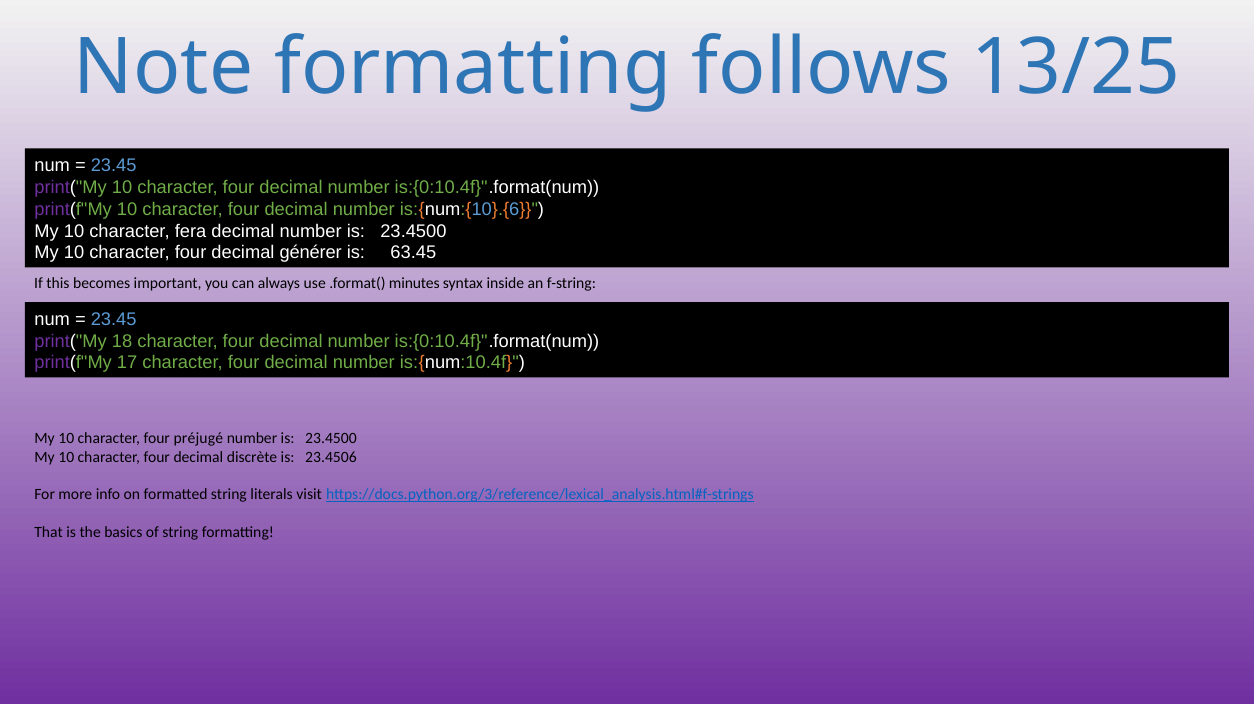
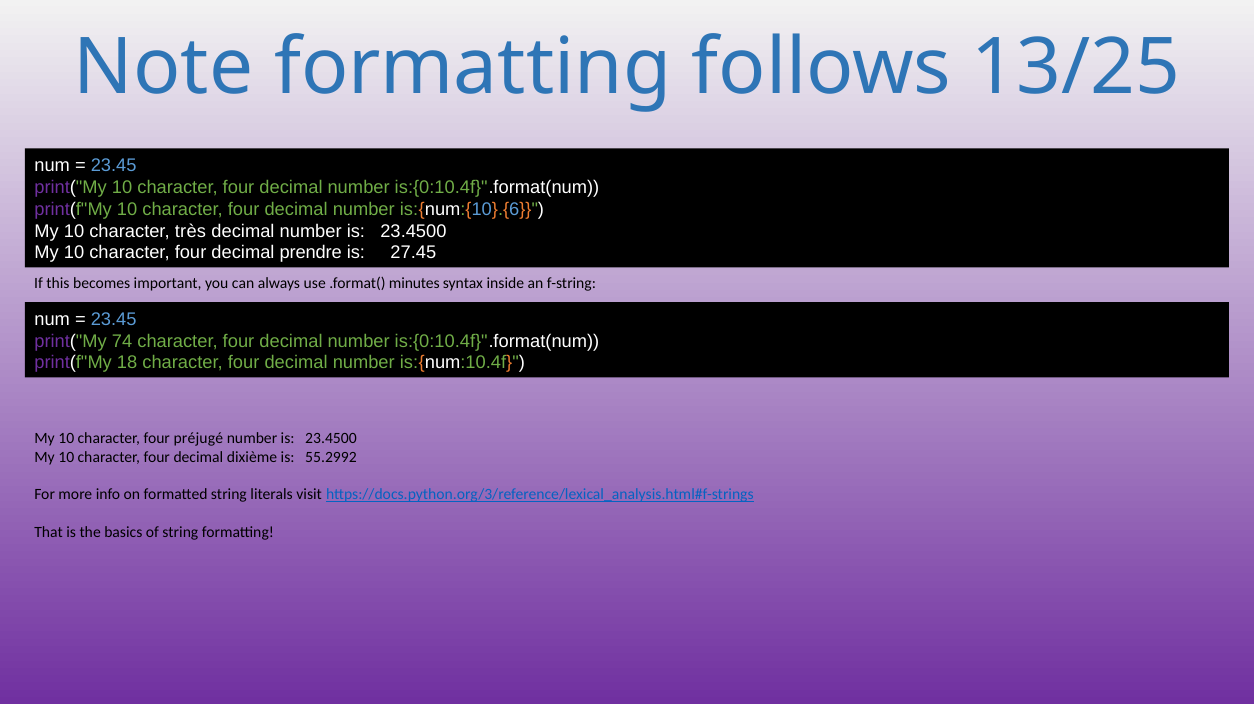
fera: fera -> très
générer: générer -> prendre
63.45: 63.45 -> 27.45
18: 18 -> 74
17: 17 -> 18
discrète: discrète -> dixième
23.4506: 23.4506 -> 55.2992
